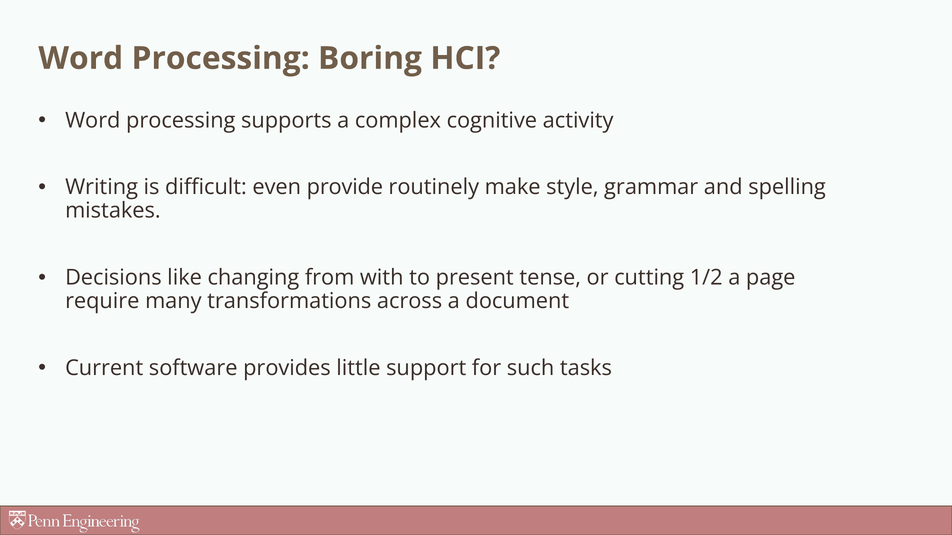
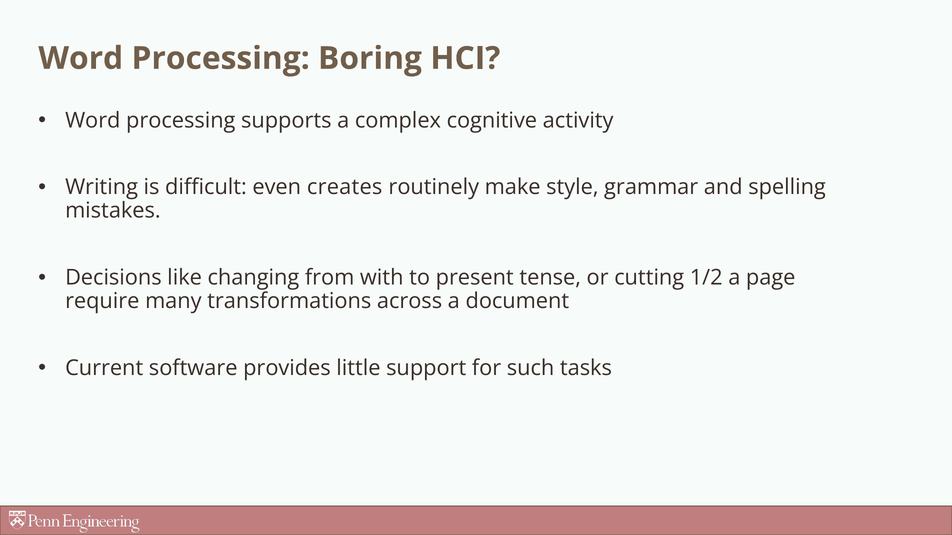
provide: provide -> creates
